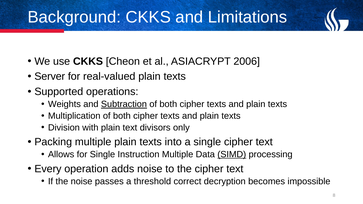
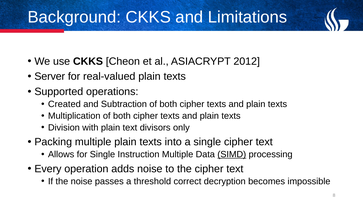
2006: 2006 -> 2012
Weights: Weights -> Created
Subtraction underline: present -> none
